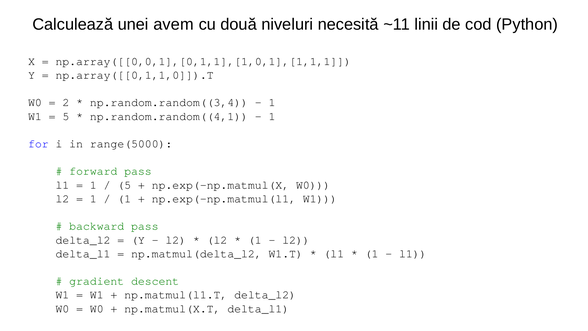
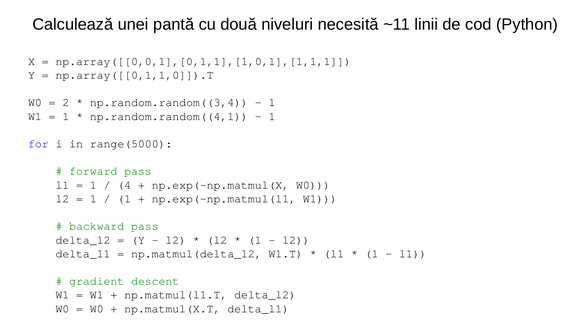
avem: avem -> pantă
5 at (66, 116): 5 -> 1
5 at (124, 185): 5 -> 4
